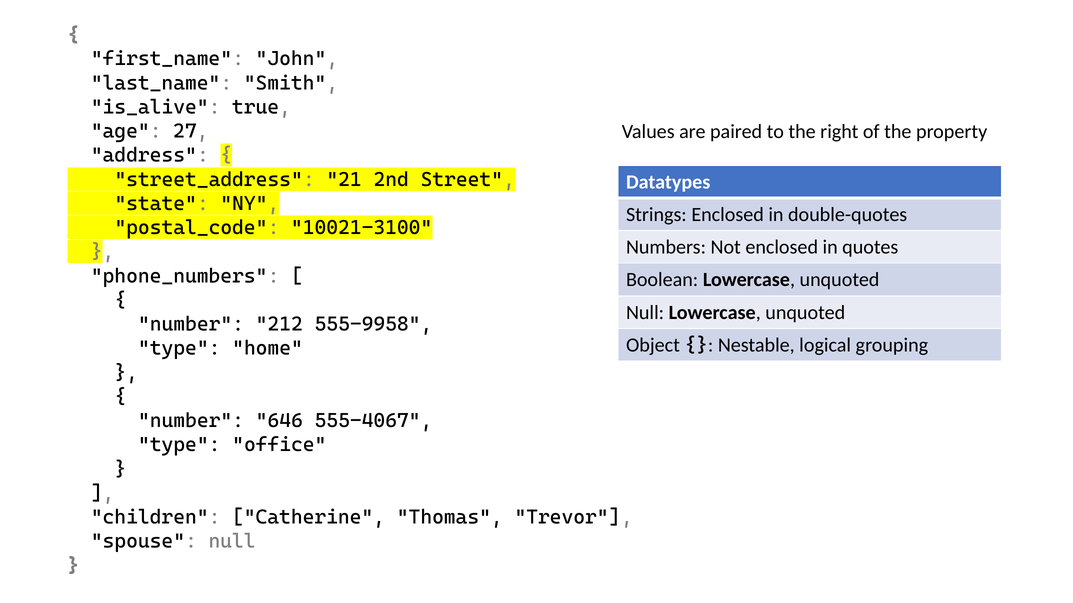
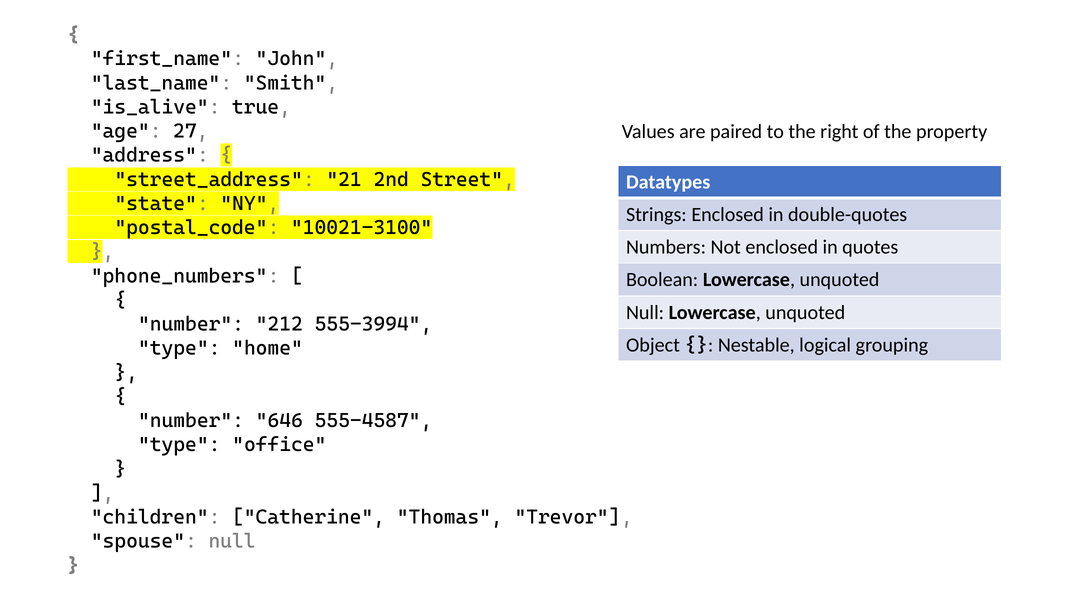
555-9958: 555-9958 -> 555-3994
555-4067: 555-4067 -> 555-4587
